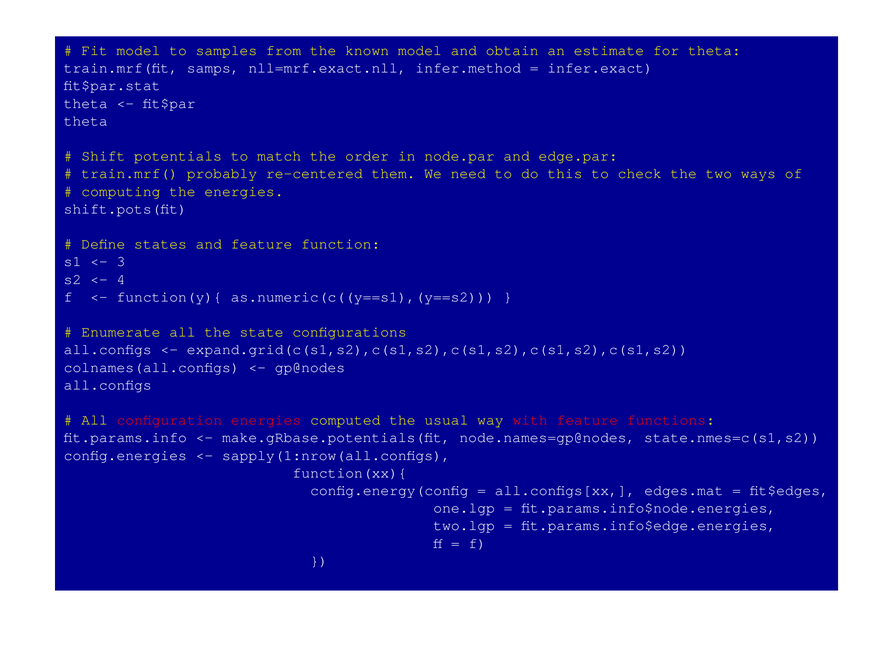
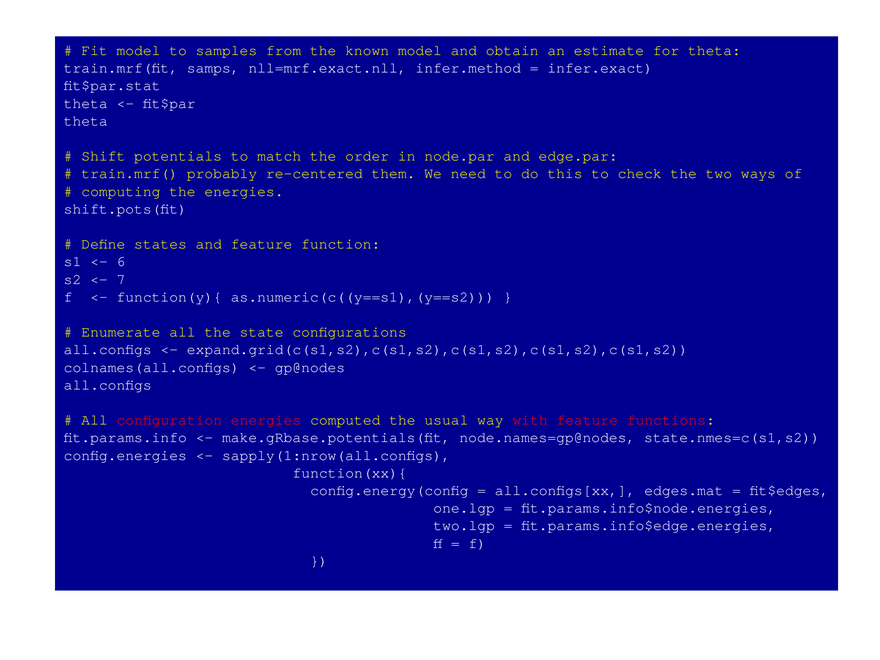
3: 3 -> 6
4: 4 -> 7
